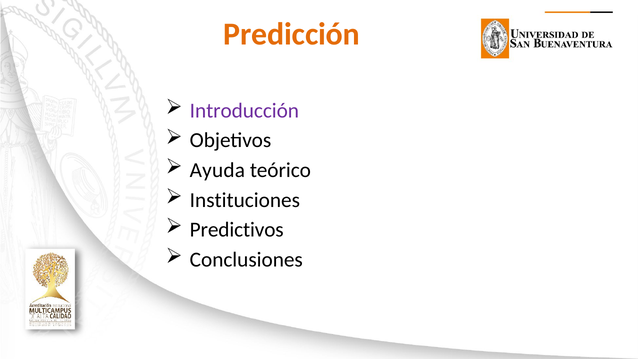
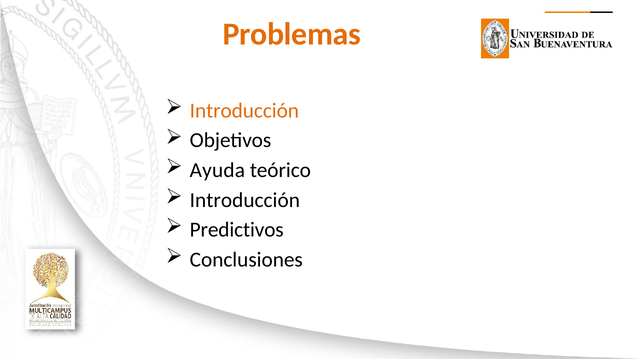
Predicción: Predicción -> Problemas
Introducción at (244, 111) colour: purple -> orange
Instituciones at (245, 200): Instituciones -> Introducción
